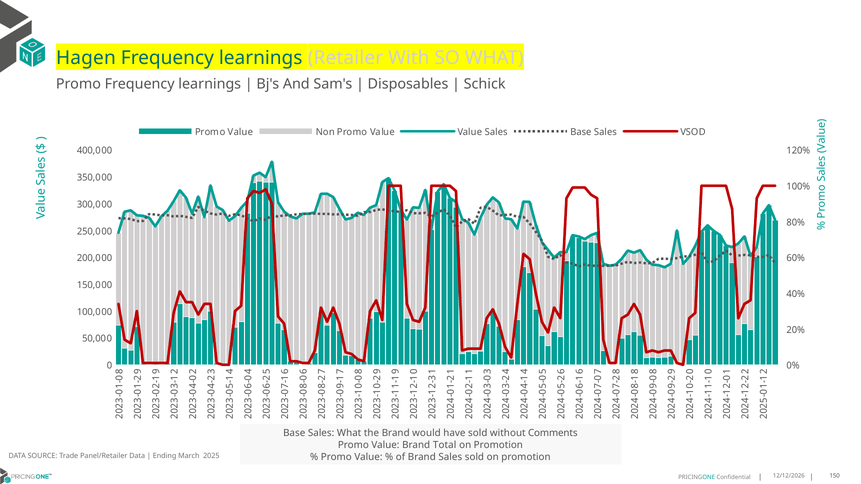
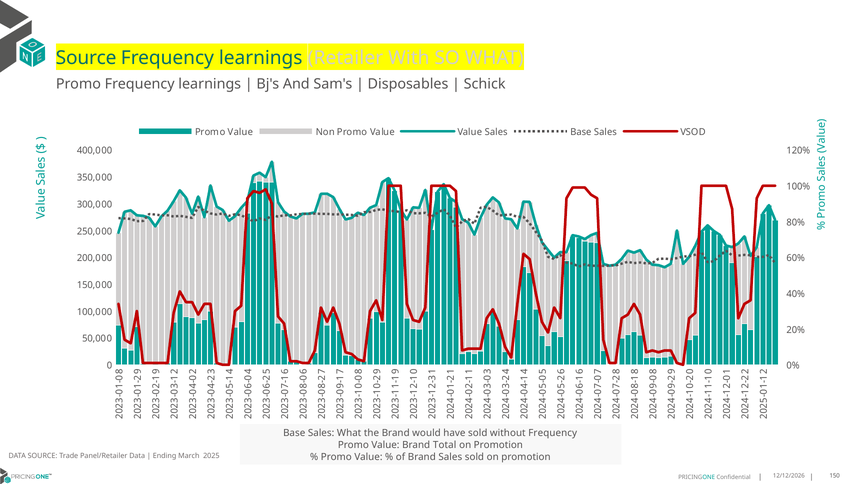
Hagen at (86, 58): Hagen -> Source
without Comments: Comments -> Frequency
